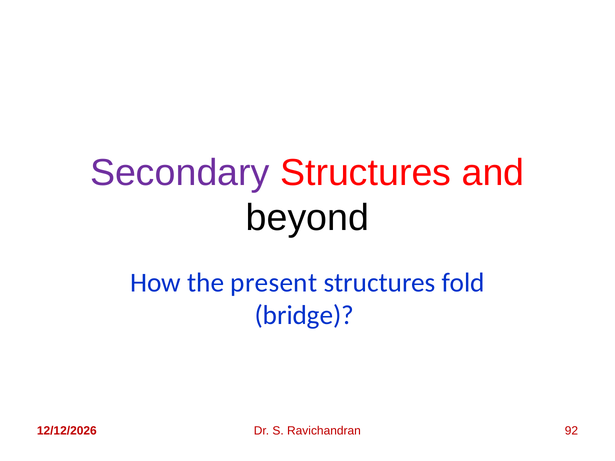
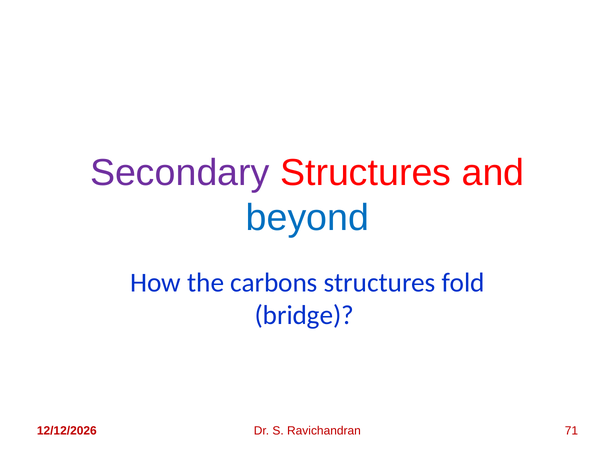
beyond colour: black -> blue
present: present -> carbons
92: 92 -> 71
